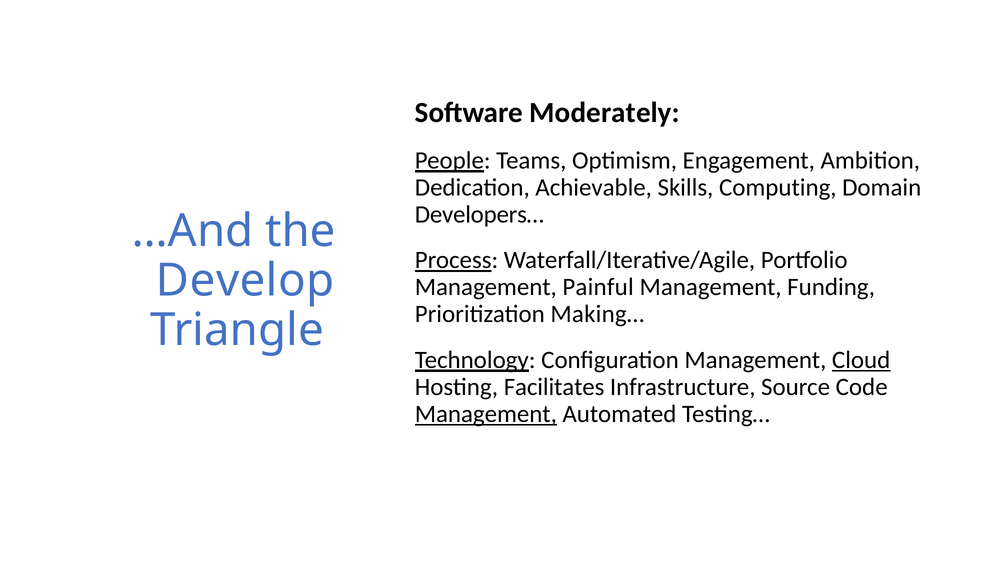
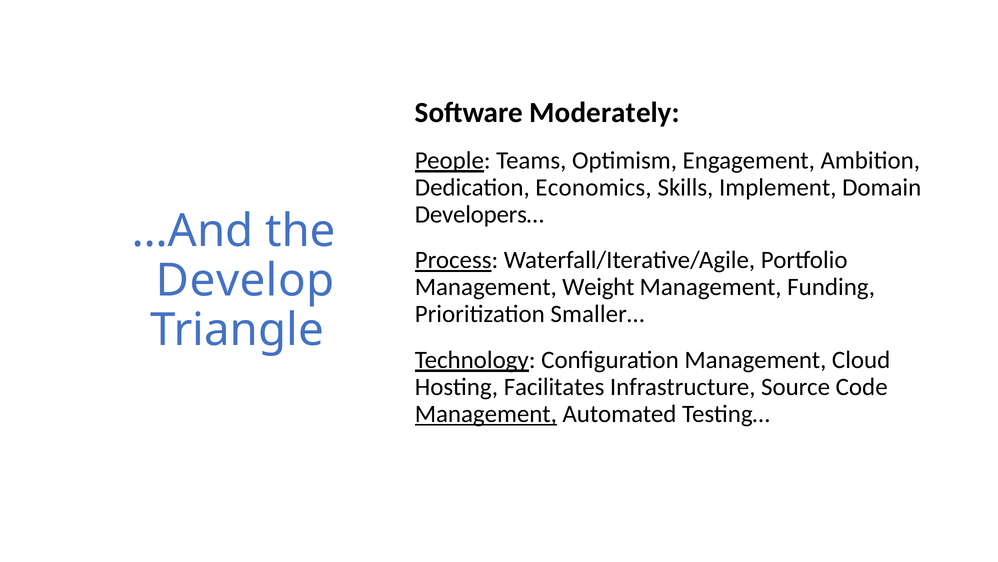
Achievable: Achievable -> Economics
Computing: Computing -> Implement
Painful: Painful -> Weight
Making…: Making… -> Smaller…
Cloud underline: present -> none
